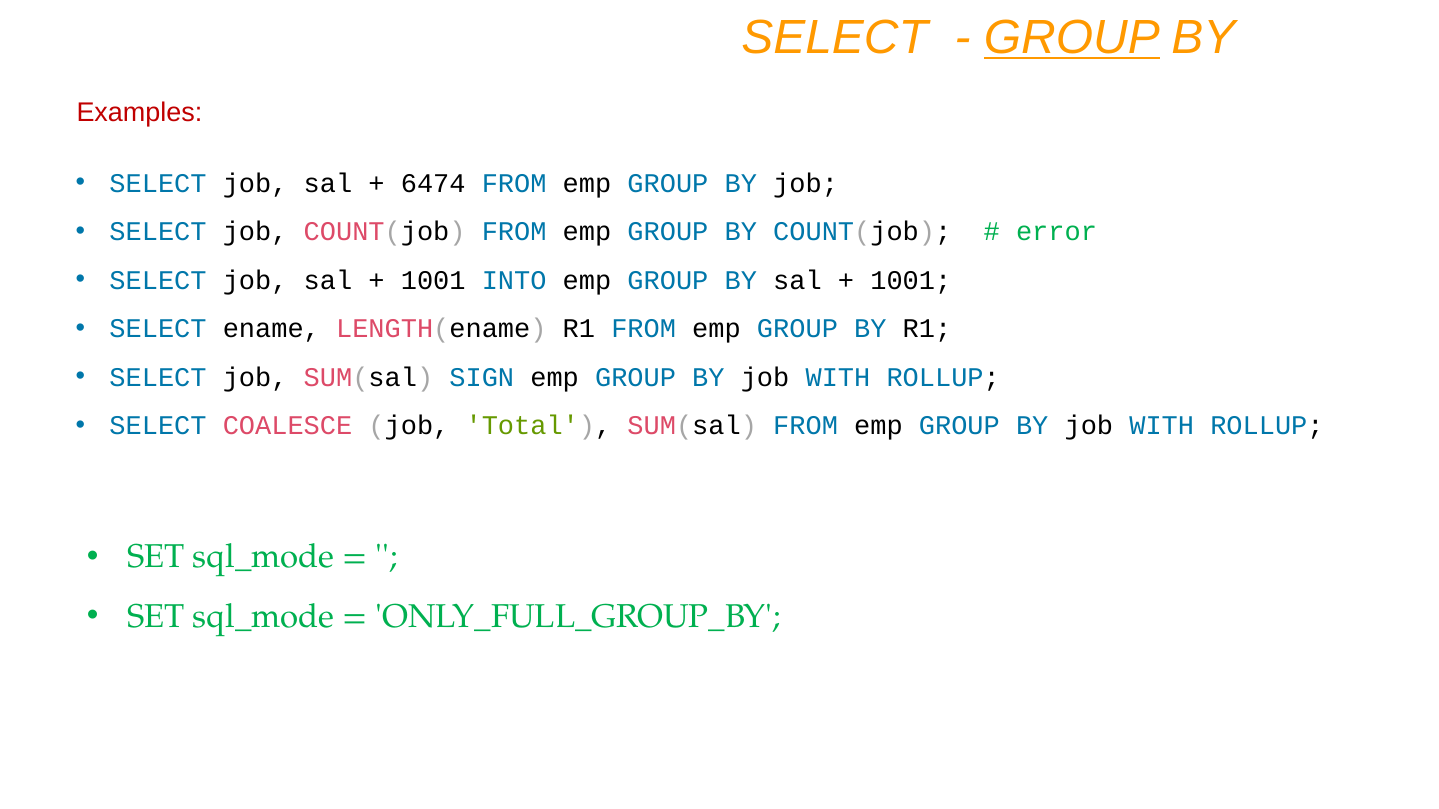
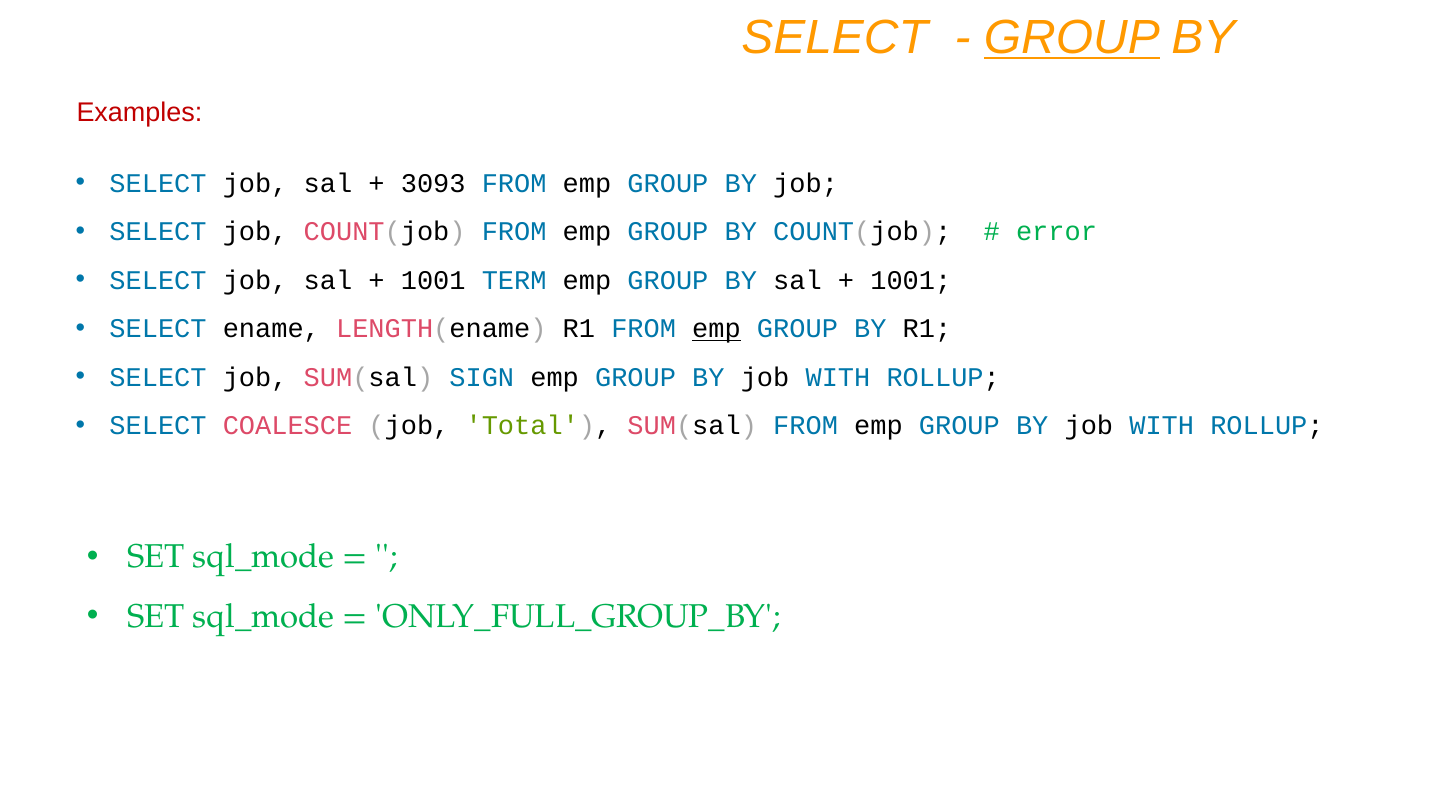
6474: 6474 -> 3093
INTO: INTO -> TERM
emp at (717, 329) underline: none -> present
